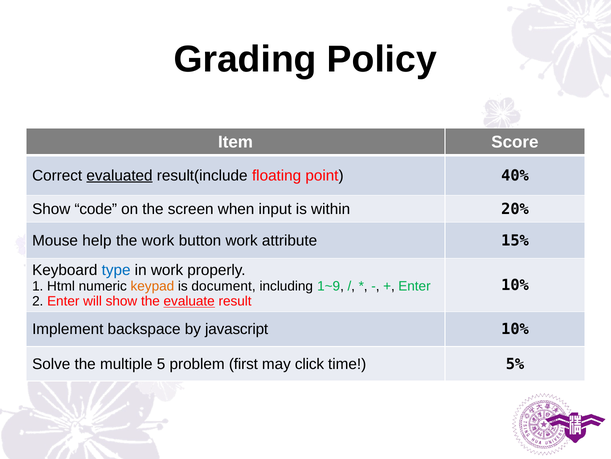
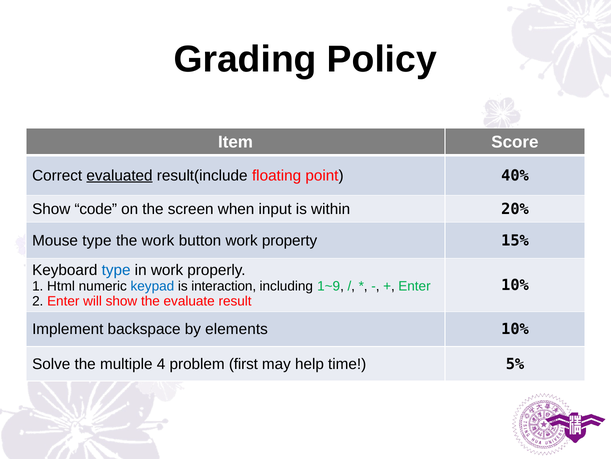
Mouse help: help -> type
attribute: attribute -> property
keypad colour: orange -> blue
document: document -> interaction
evaluate underline: present -> none
javascript: javascript -> elements
5: 5 -> 4
click: click -> help
